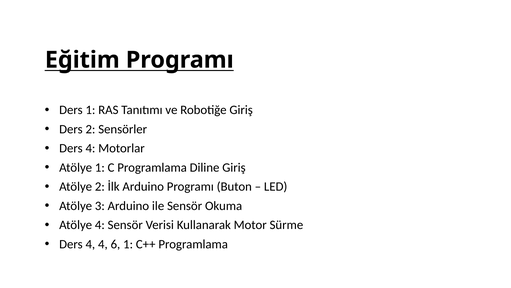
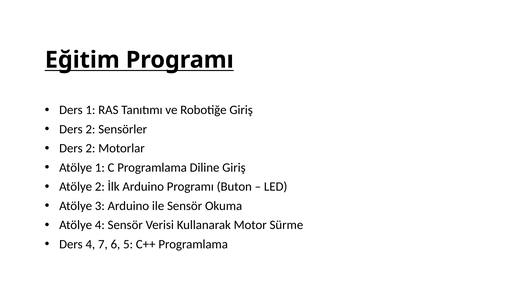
4 at (90, 148): 4 -> 2
4 4: 4 -> 7
6 1: 1 -> 5
